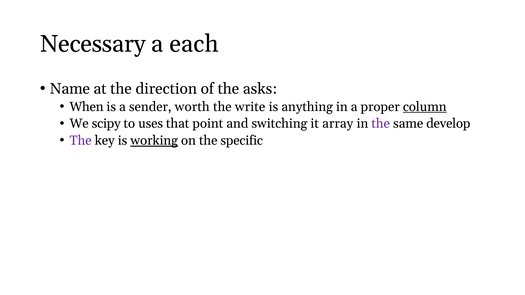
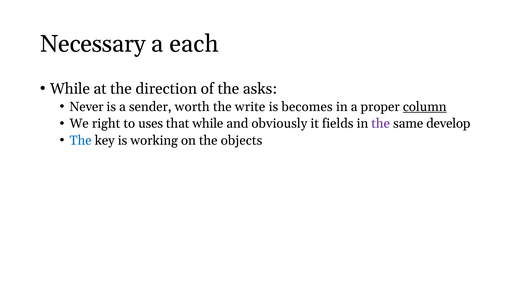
Name at (70, 89): Name -> While
When: When -> Never
anything: anything -> becomes
scipy: scipy -> right
that point: point -> while
switching: switching -> obviously
array: array -> fields
The at (81, 141) colour: purple -> blue
working underline: present -> none
specific: specific -> objects
